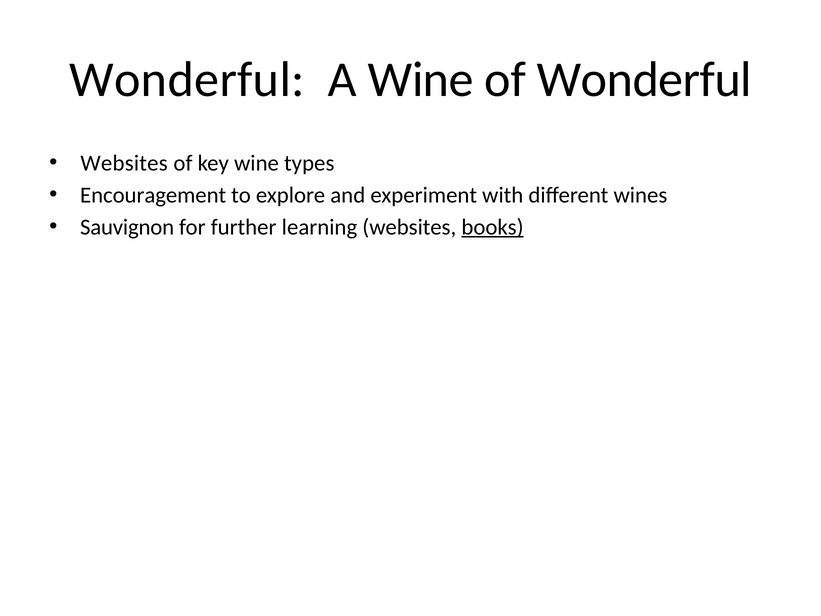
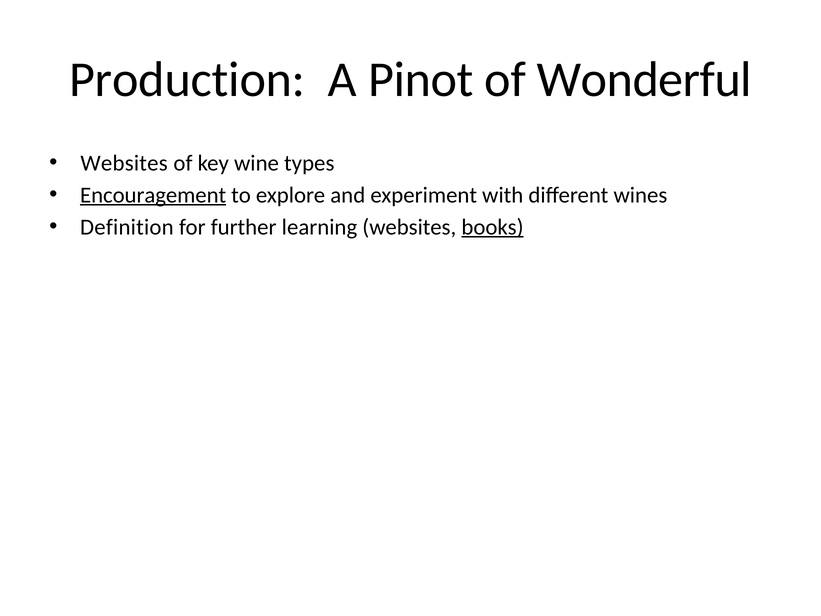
Wonderful at (187, 79): Wonderful -> Production
A Wine: Wine -> Pinot
Encouragement underline: none -> present
Sauvignon: Sauvignon -> Definition
